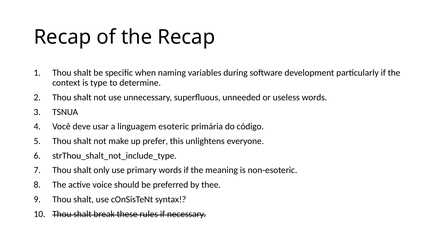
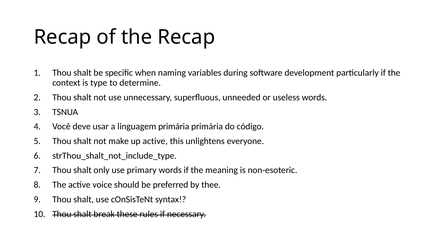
linguagem esoteric: esoteric -> primária
up prefer: prefer -> active
